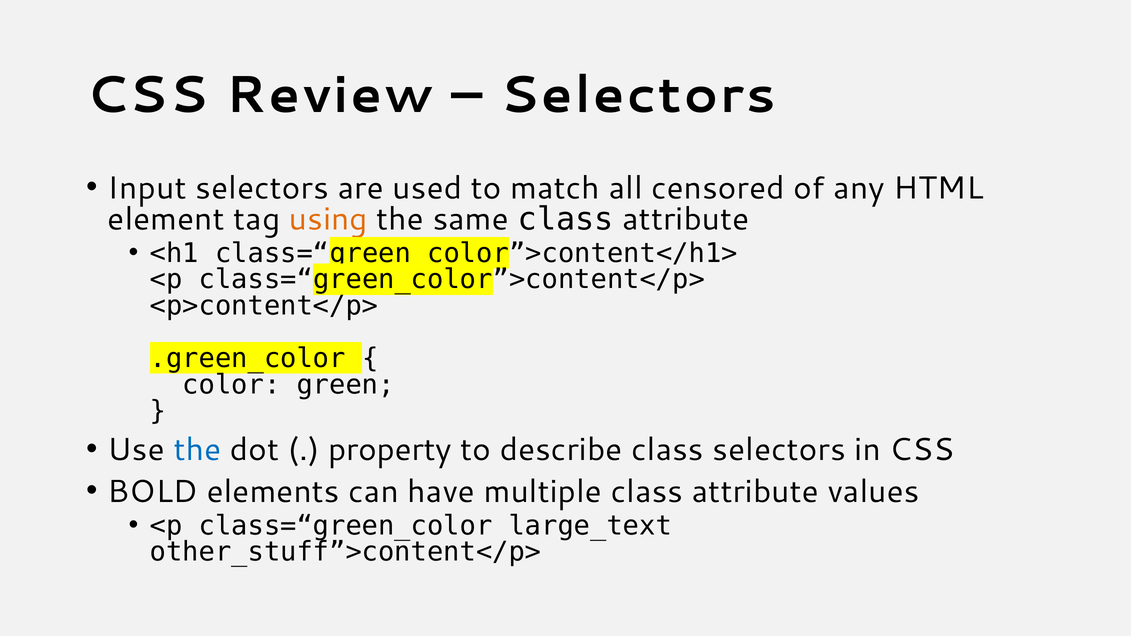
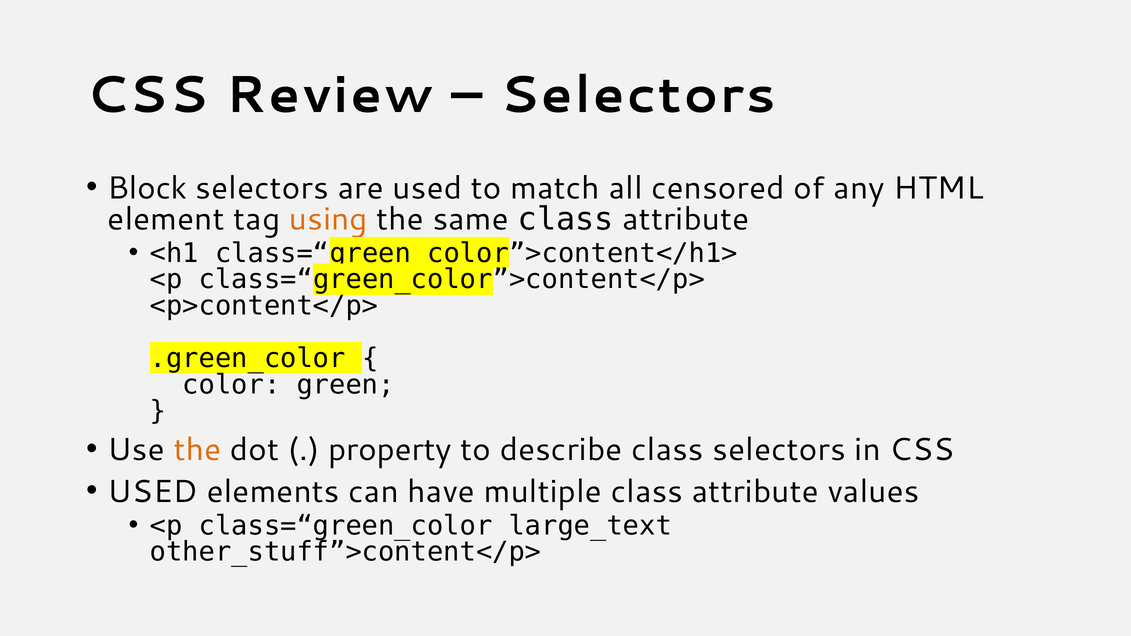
Input: Input -> Block
the at (197, 450) colour: blue -> orange
BOLD at (153, 492): BOLD -> USED
